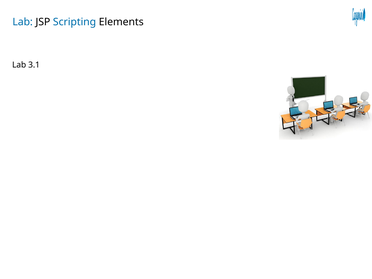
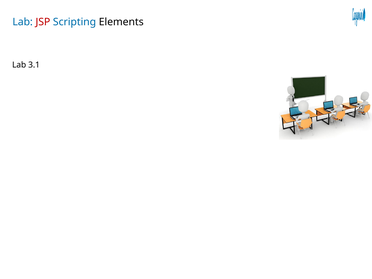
JSP colour: black -> red
